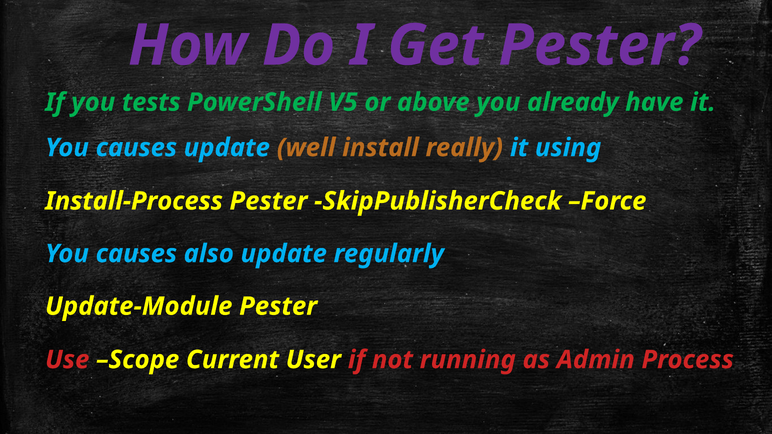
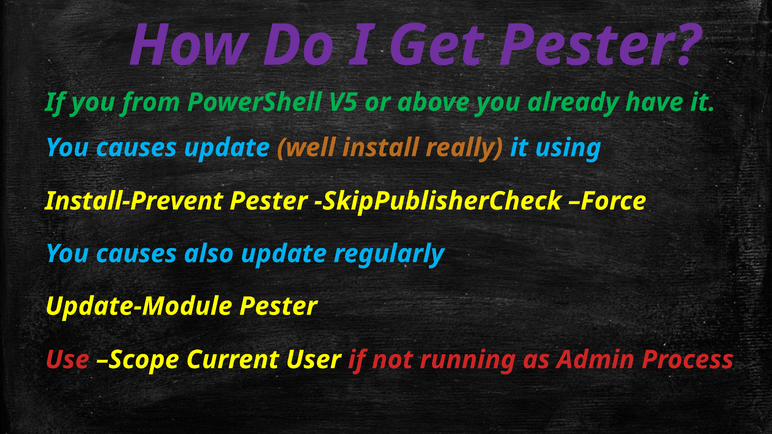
tests: tests -> from
Install-Process: Install-Process -> Install-Prevent
